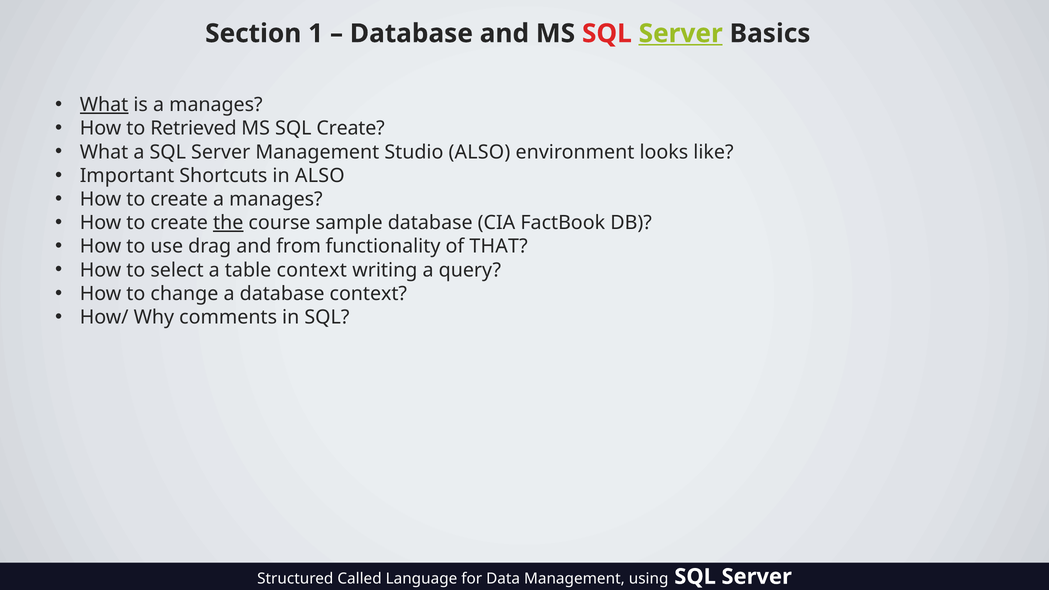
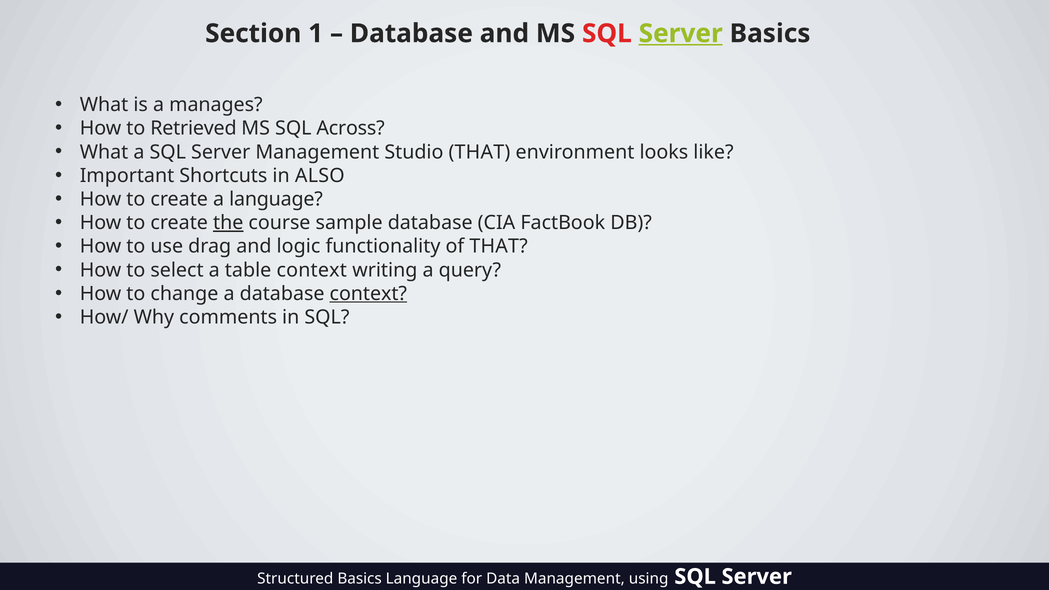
What at (104, 105) underline: present -> none
SQL Create: Create -> Across
Studio ALSO: ALSO -> THAT
create a manages: manages -> language
from: from -> logic
context at (368, 294) underline: none -> present
Called at (360, 579): Called -> Basics
